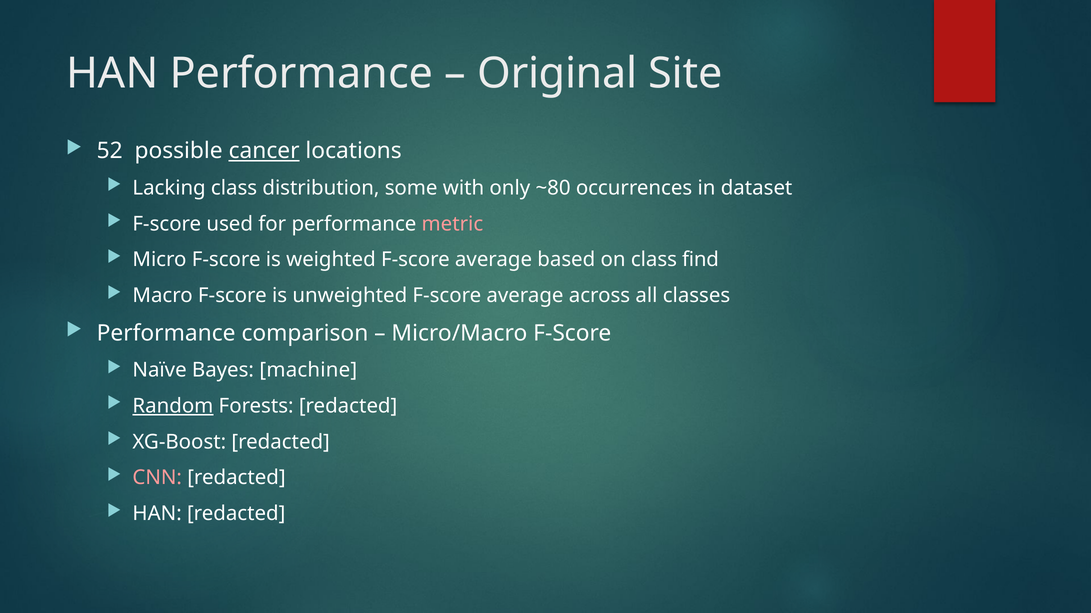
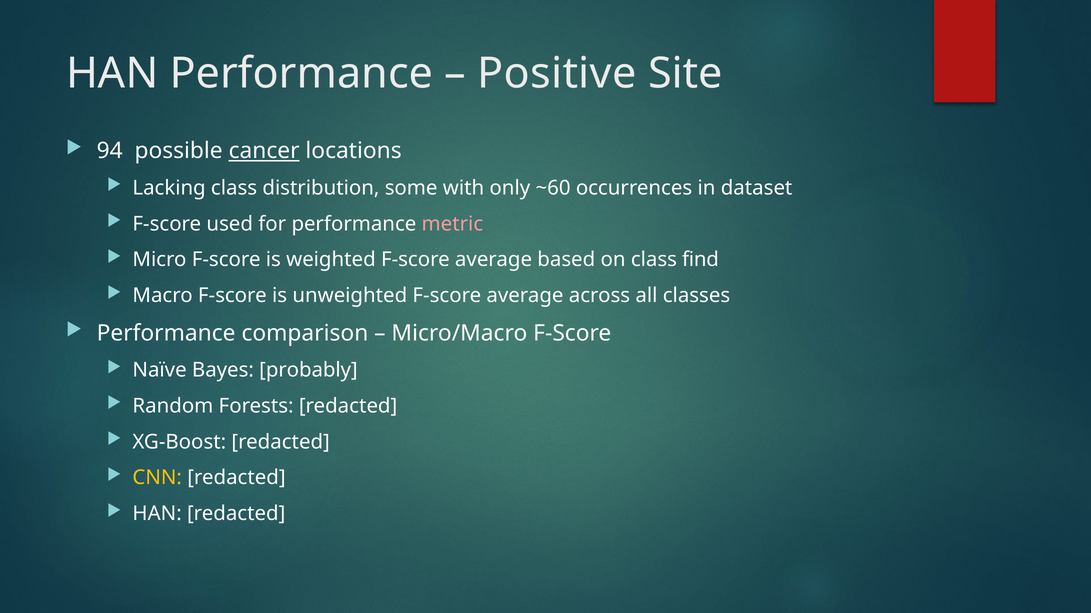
Original: Original -> Positive
52: 52 -> 94
~80: ~80 -> ~60
machine: machine -> probably
Random underline: present -> none
CNN colour: pink -> yellow
